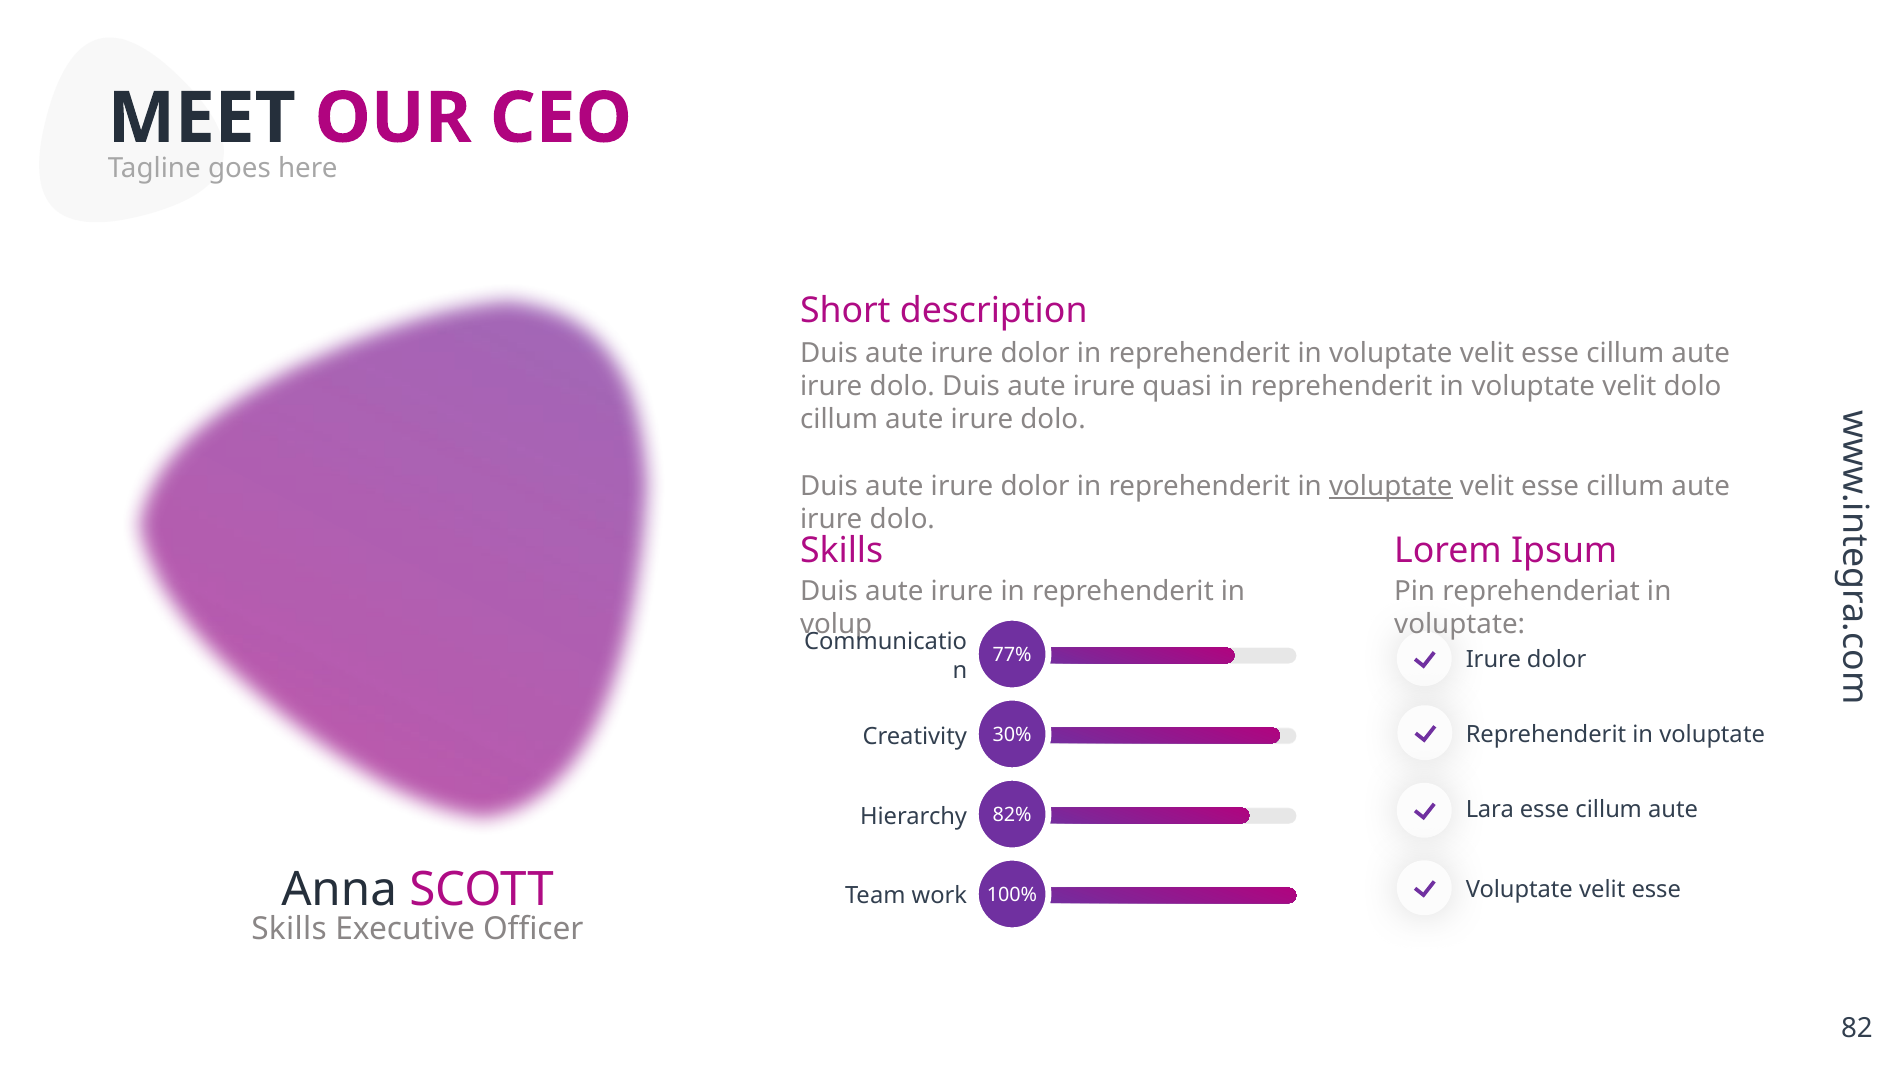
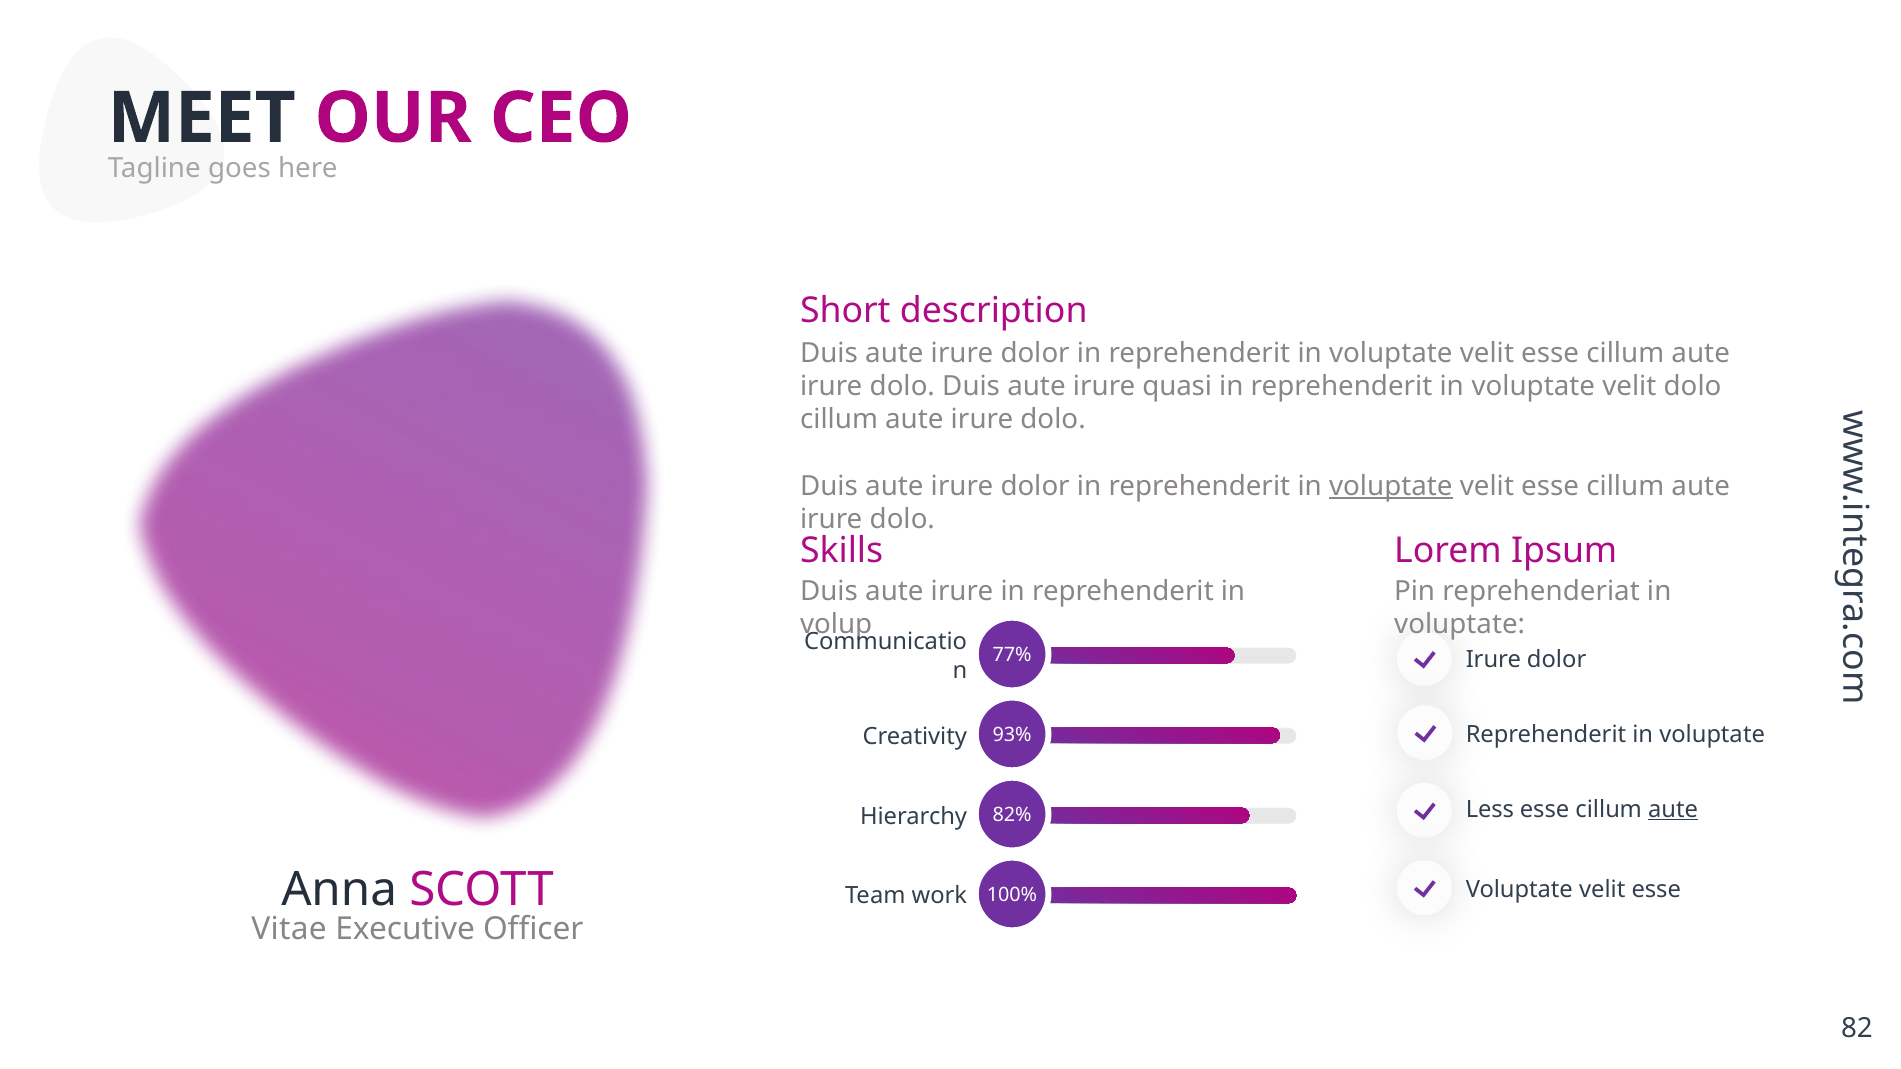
30%: 30% -> 93%
Lara: Lara -> Less
aute at (1673, 810) underline: none -> present
Skills at (289, 930): Skills -> Vitae
